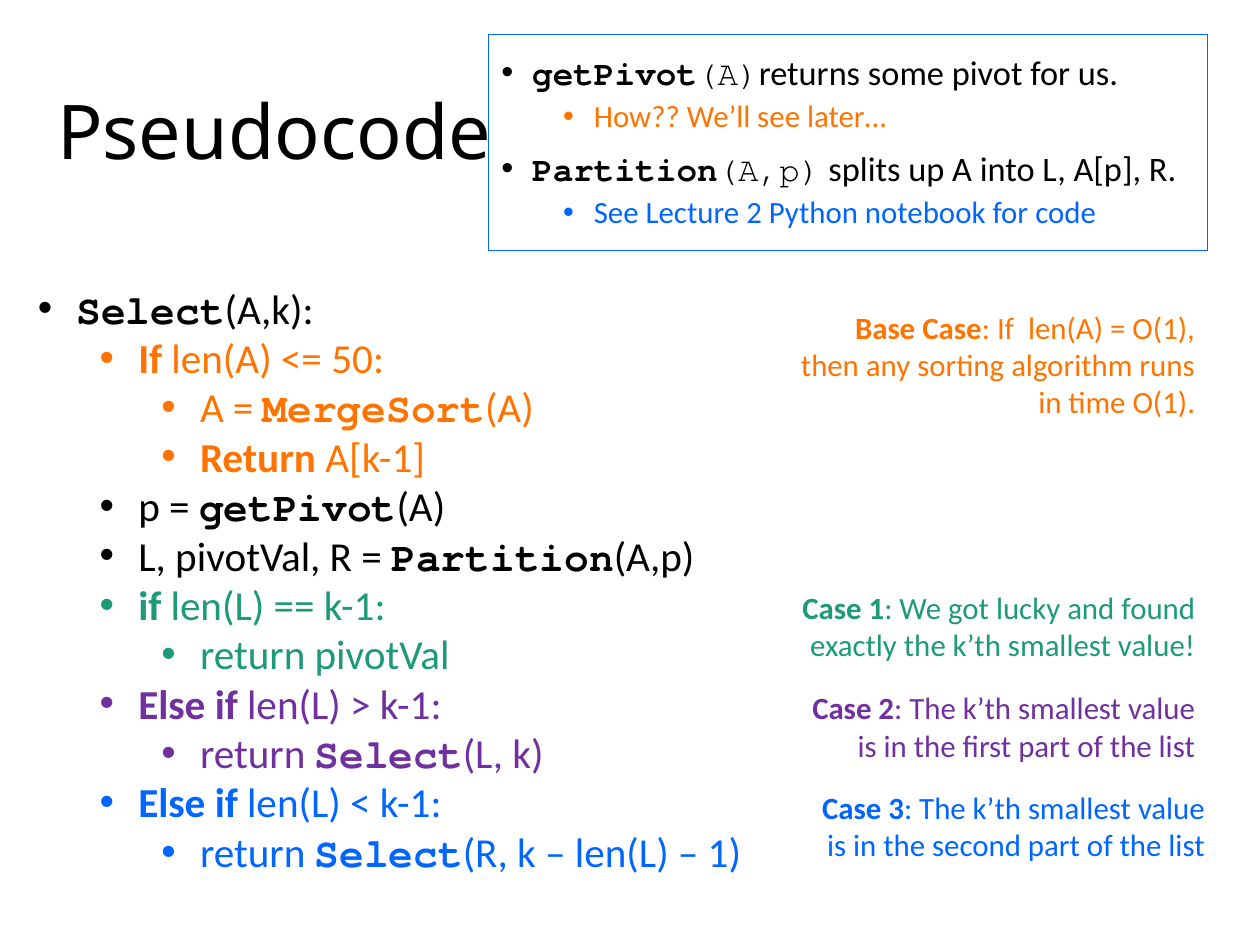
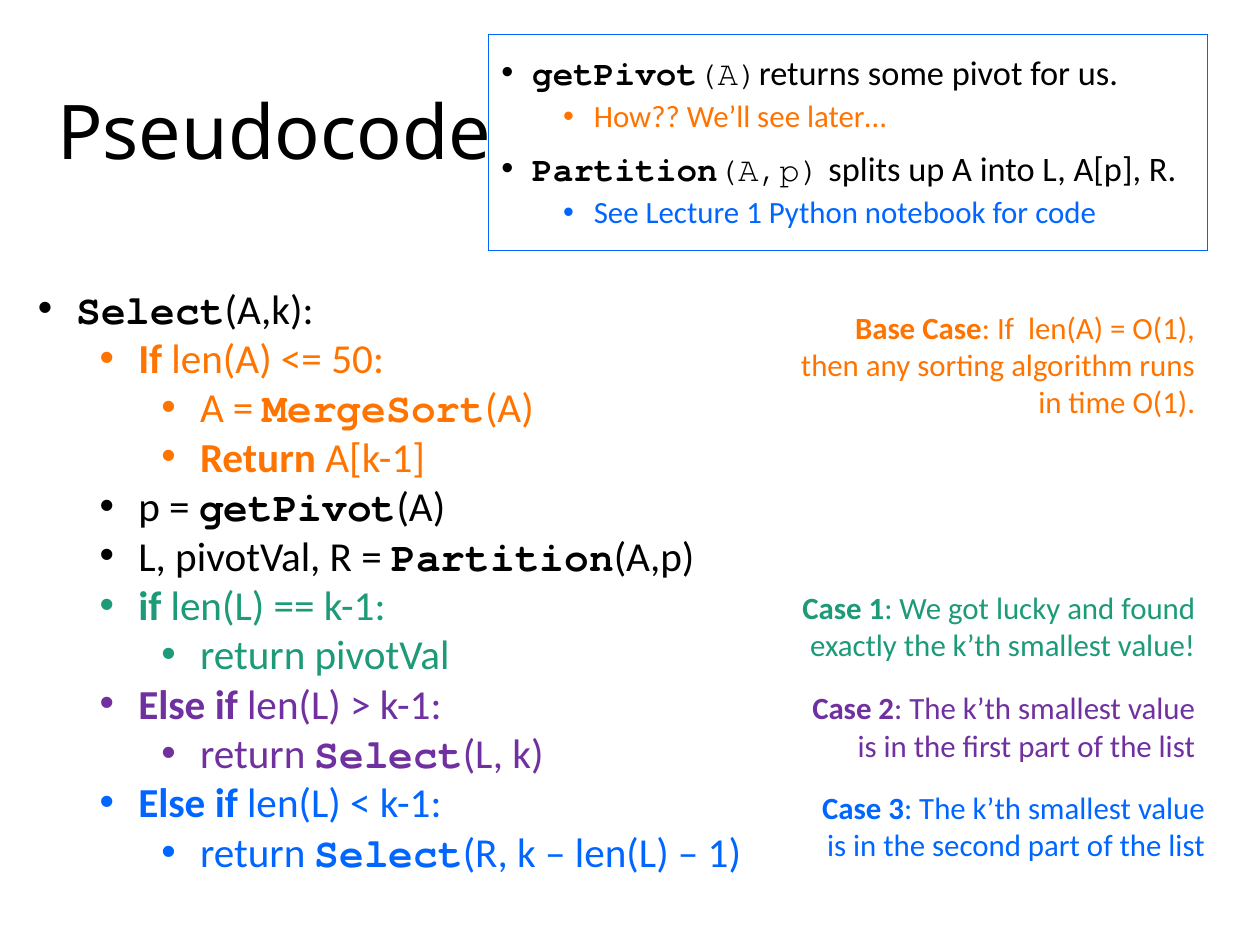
Lecture 2: 2 -> 1
